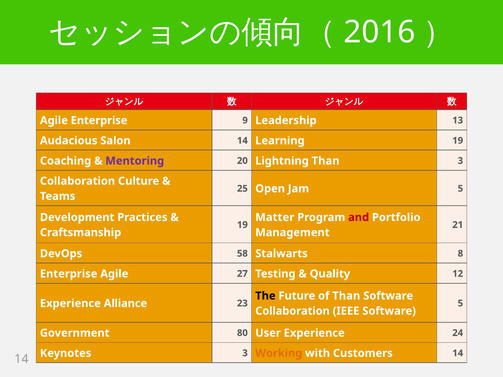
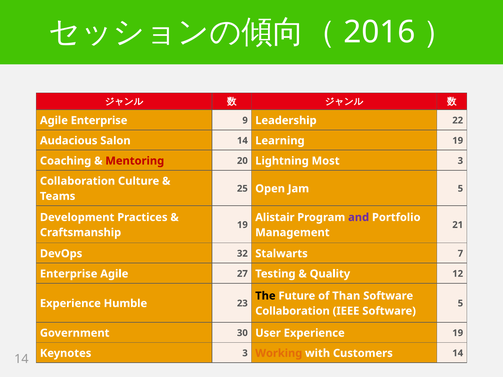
13: 13 -> 22
Mentoring colour: purple -> red
Lightning Than: Than -> Most
Matter: Matter -> Alistair
and colour: red -> purple
58: 58 -> 32
8: 8 -> 7
Alliance: Alliance -> Humble
80: 80 -> 30
Experience 24: 24 -> 19
